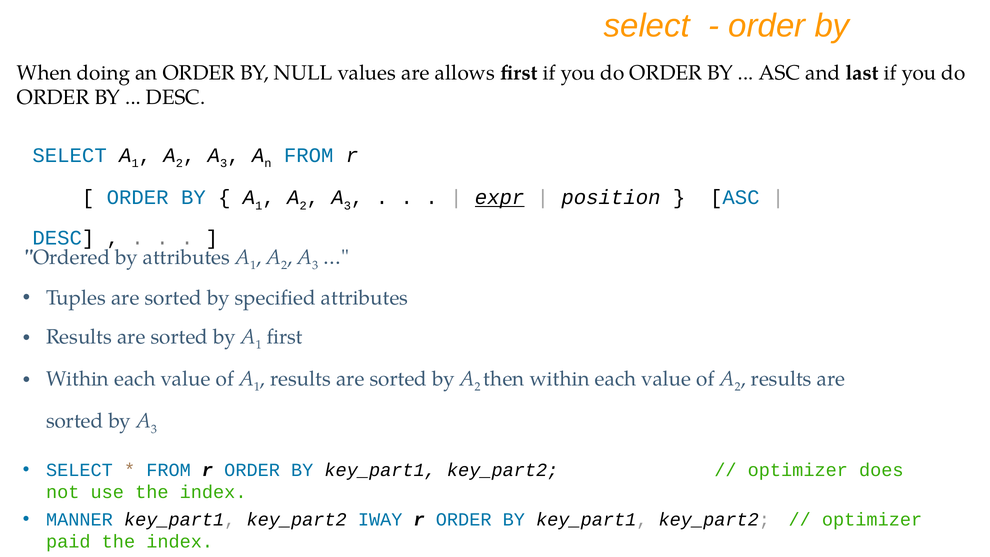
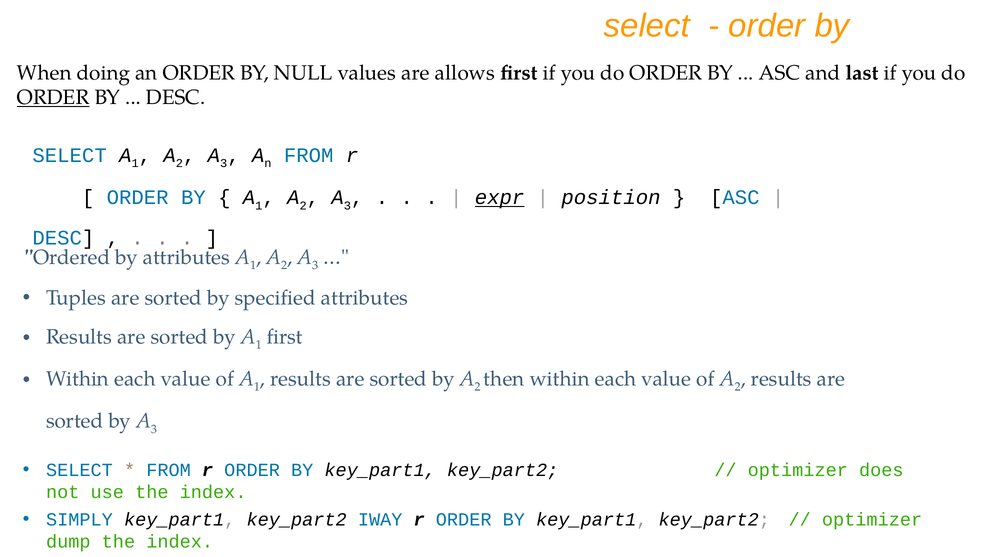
ORDER at (53, 97) underline: none -> present
MANNER: MANNER -> SIMPLY
paid: paid -> dump
